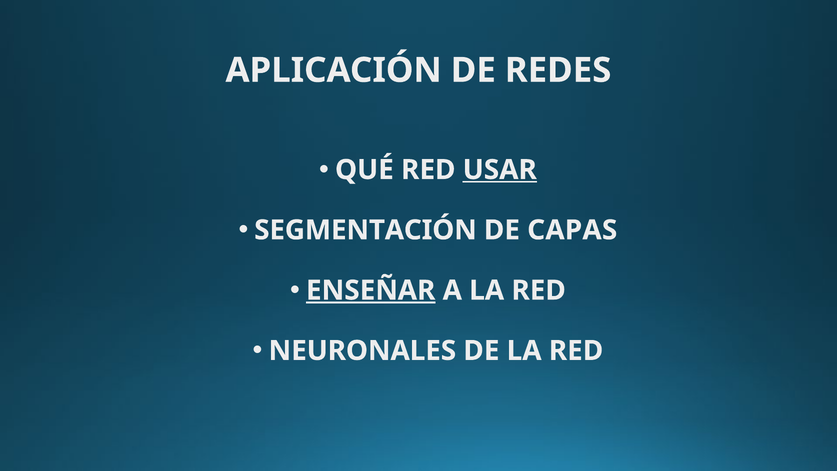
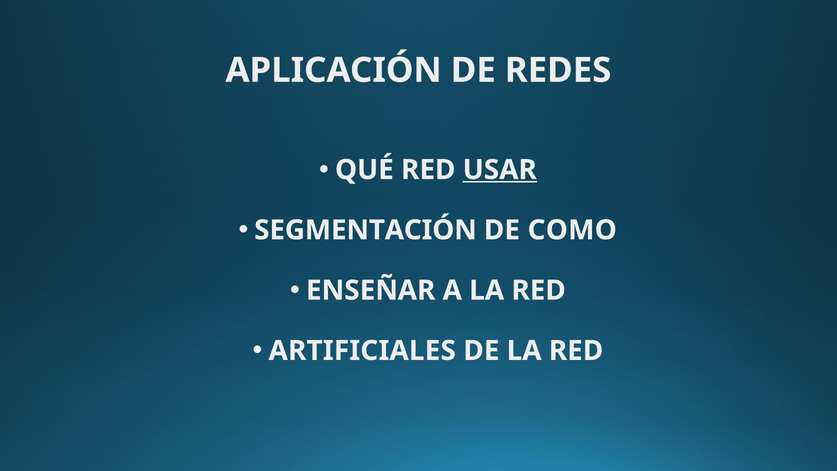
CAPAS: CAPAS -> COMO
ENSEÑAR underline: present -> none
NEURONALES: NEURONALES -> ARTIFICIALES
